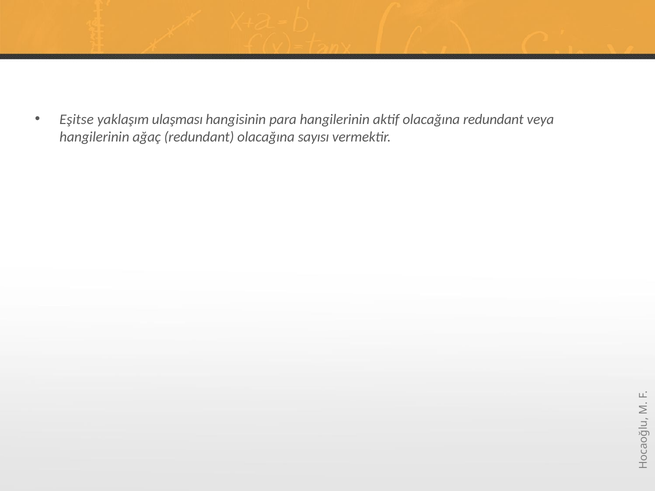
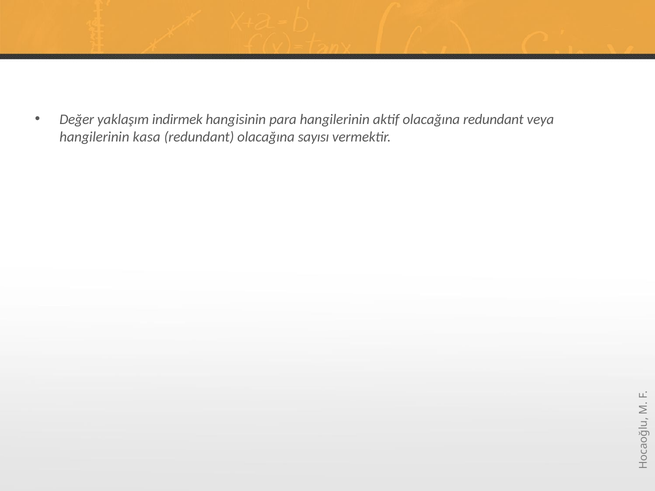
Eşitse: Eşitse -> Değer
ulaşması: ulaşması -> indirmek
ağaç: ağaç -> kasa
